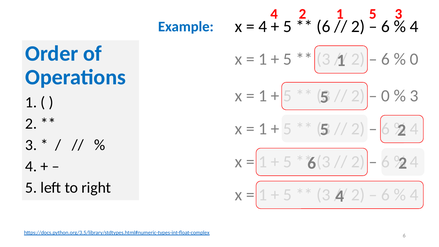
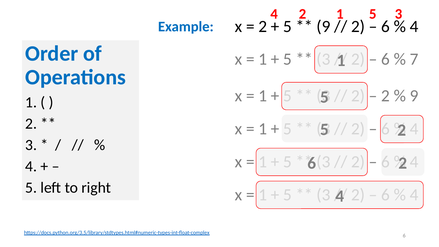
4 at (263, 26): 4 -> 2
6 at (323, 26): 6 -> 9
0 at (414, 59): 0 -> 7
0 at (386, 96): 0 -> 2
3 at (414, 96): 3 -> 9
